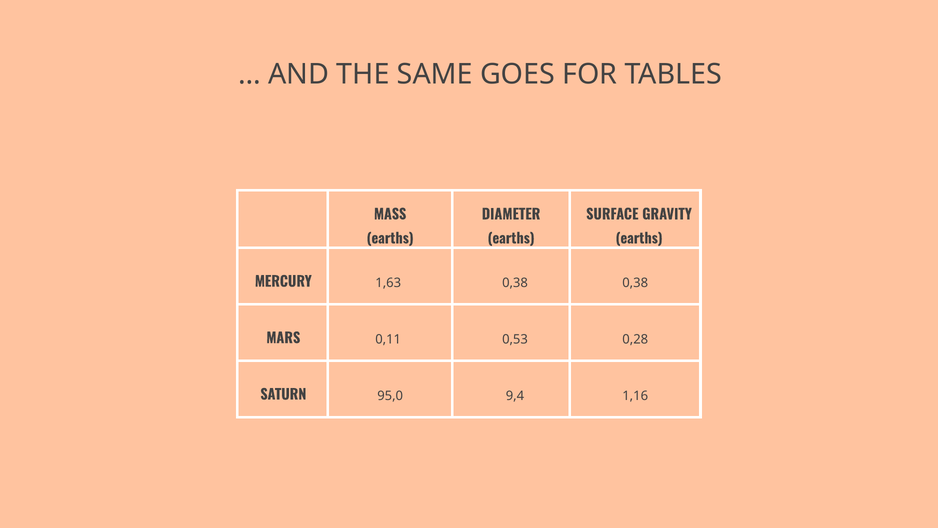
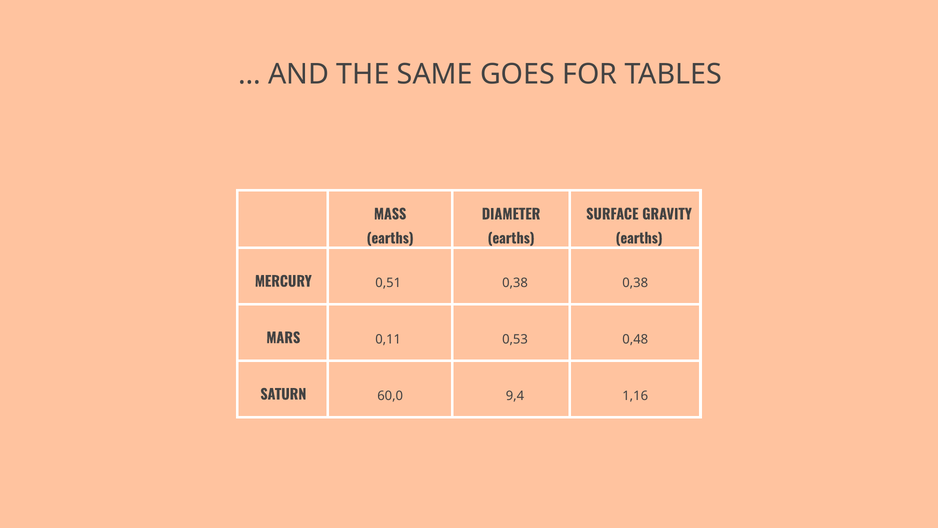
1,63: 1,63 -> 0,51
0,28: 0,28 -> 0,48
95,0: 95,0 -> 60,0
